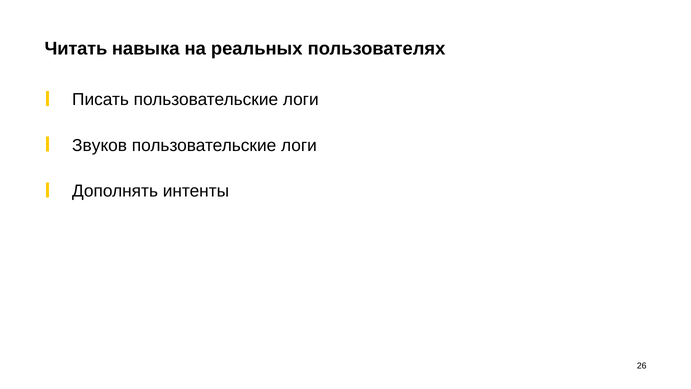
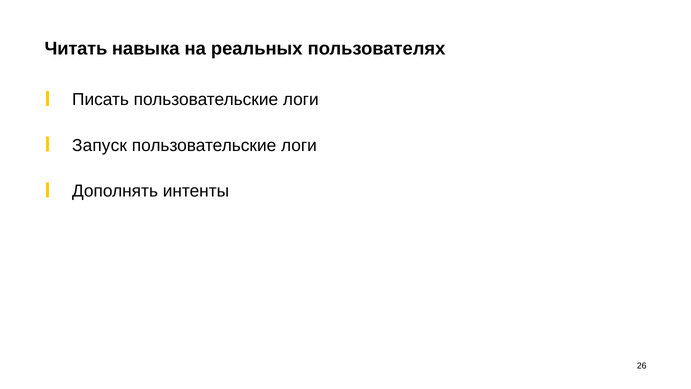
Звуков: Звуков -> Запуск
